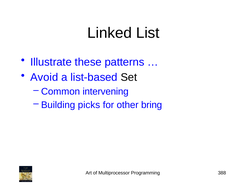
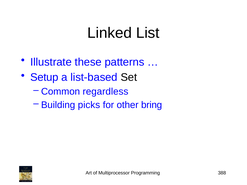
Avoid: Avoid -> Setup
intervening: intervening -> regardless
